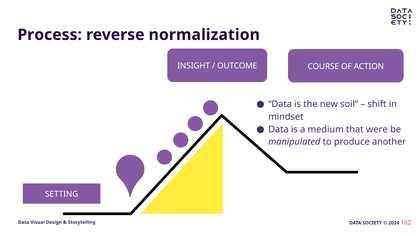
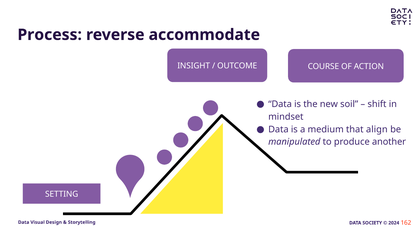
normalization: normalization -> accommodate
were: were -> align
